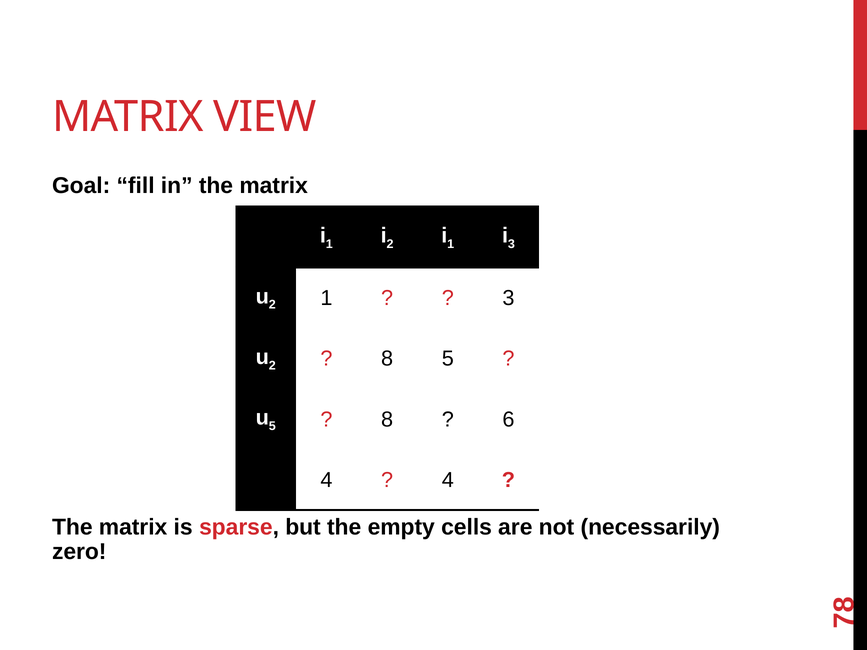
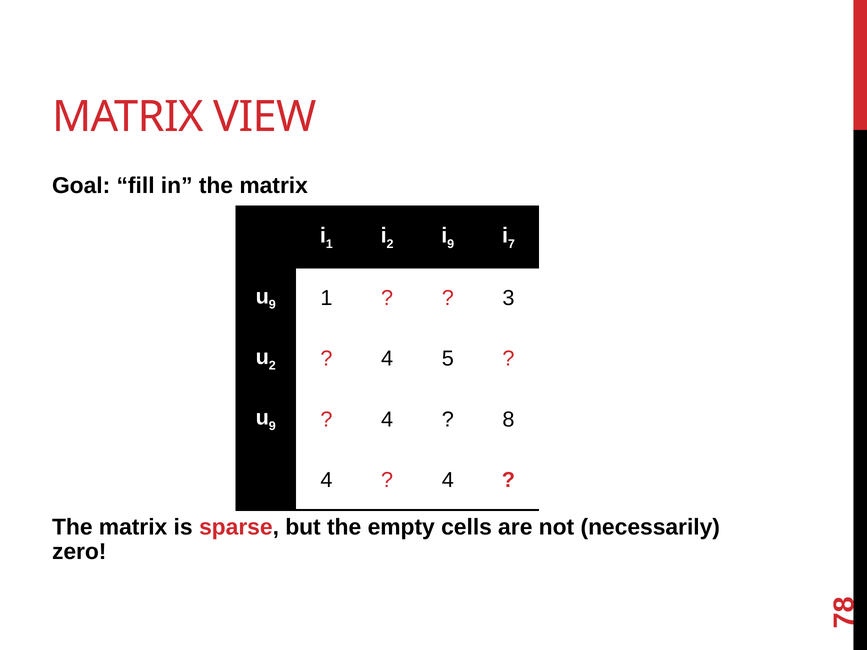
1 at (451, 244): 1 -> 9
3 at (511, 244): 3 -> 7
2 at (272, 305): 2 -> 9
8 at (387, 359): 8 -> 4
5 at (272, 426): 5 -> 9
8 at (387, 420): 8 -> 4
6 at (508, 420): 6 -> 8
